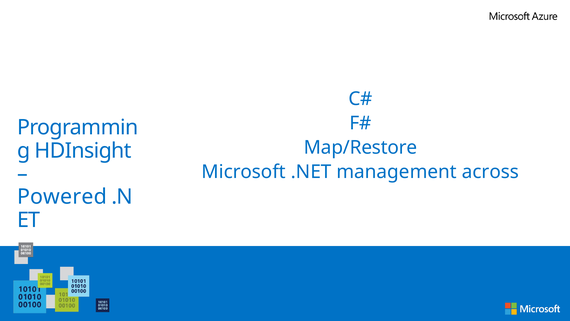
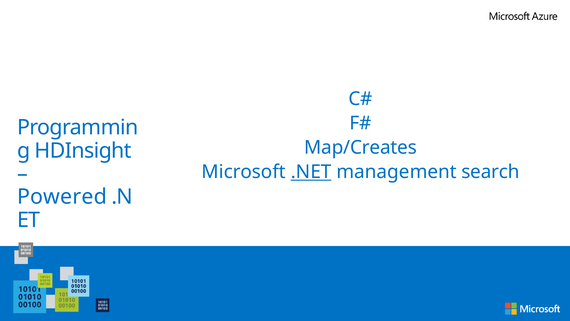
Map/Restore: Map/Restore -> Map/Creates
.NET underline: none -> present
across: across -> search
